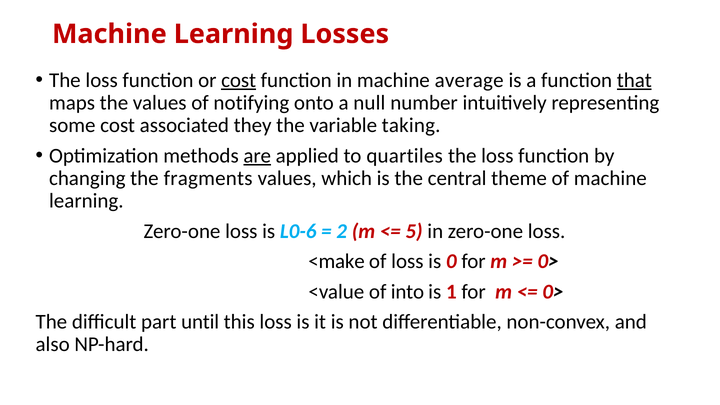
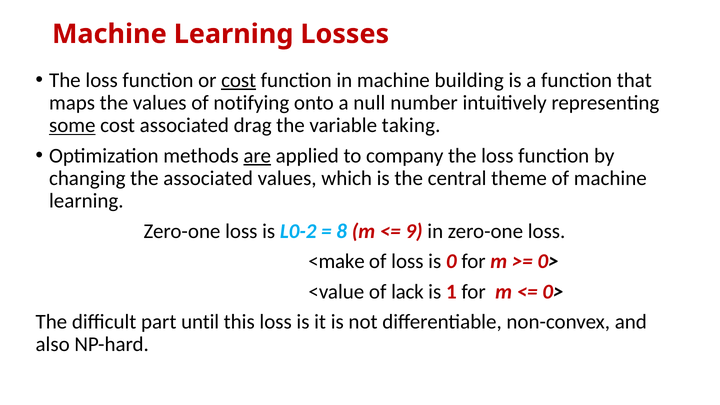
average: average -> building
that underline: present -> none
some underline: none -> present
they: they -> drag
quartiles: quartiles -> company
the fragments: fragments -> associated
L0-6: L0-6 -> L0-2
2: 2 -> 8
5: 5 -> 9
into: into -> lack
